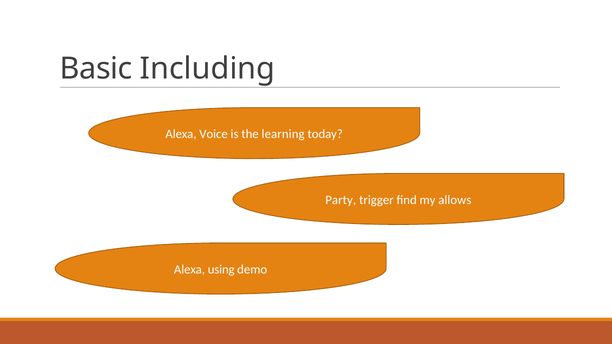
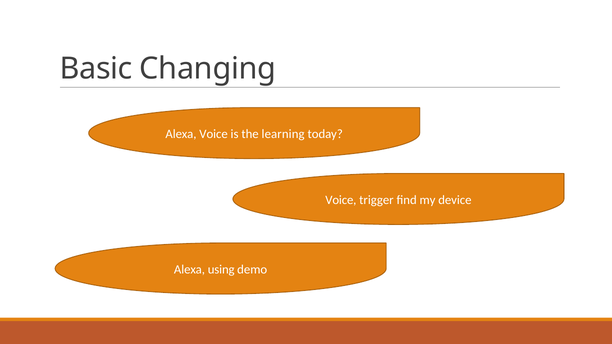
Including: Including -> Changing
Party at (341, 200): Party -> Voice
allows: allows -> device
